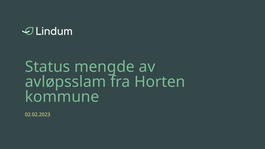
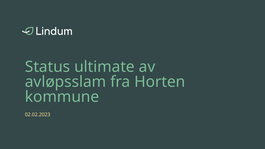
mengde: mengde -> ultimate
